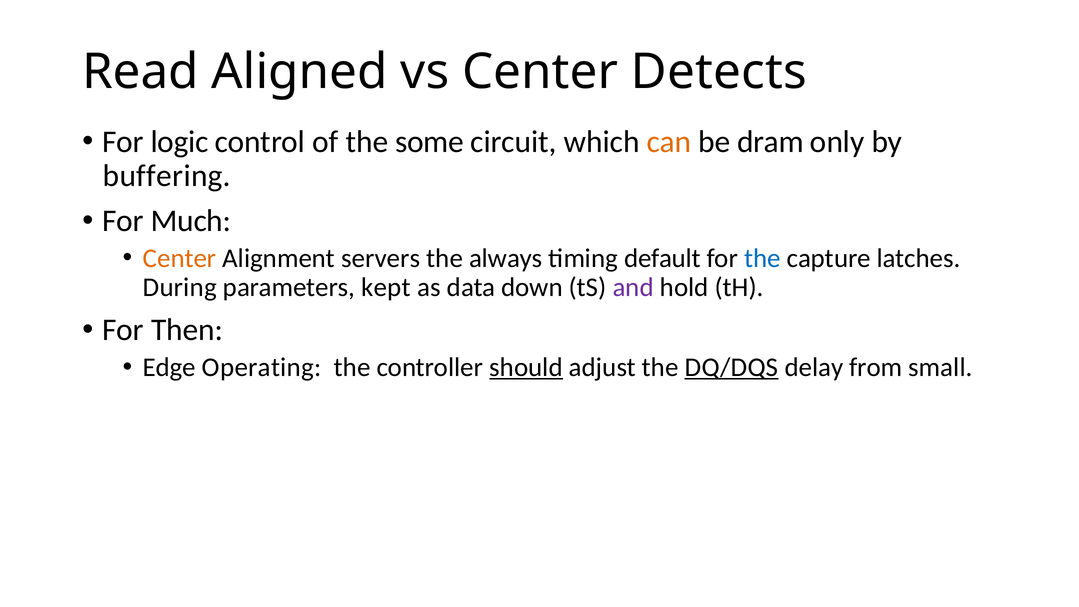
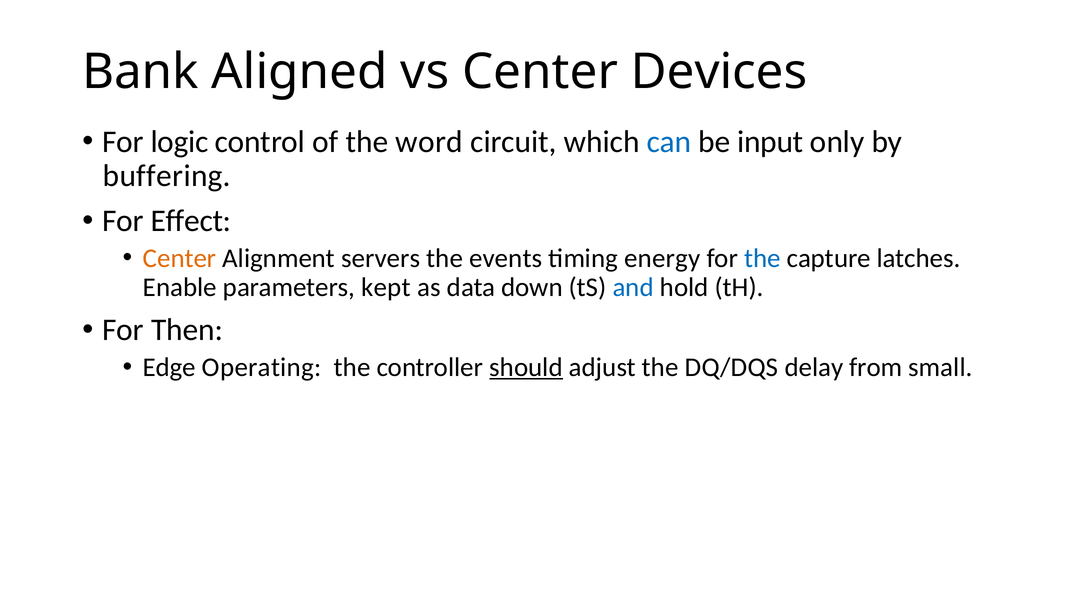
Read: Read -> Bank
Detects: Detects -> Devices
some: some -> word
can colour: orange -> blue
dram: dram -> input
Much: Much -> Effect
always: always -> events
default: default -> energy
During: During -> Enable
and colour: purple -> blue
DQ/DQS underline: present -> none
